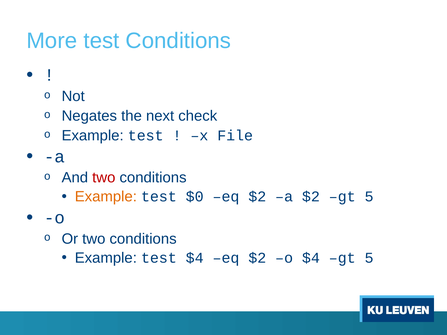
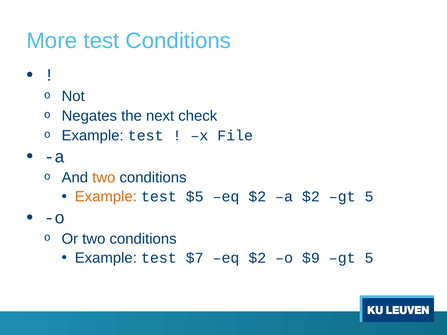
two at (104, 178) colour: red -> orange
$0: $0 -> $5
test $4: $4 -> $7
o $4: $4 -> $9
